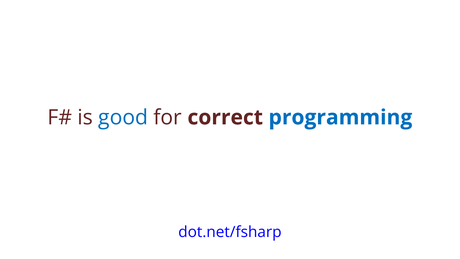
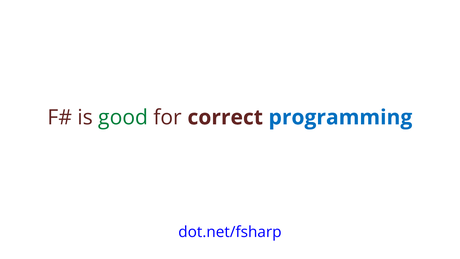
good colour: blue -> green
